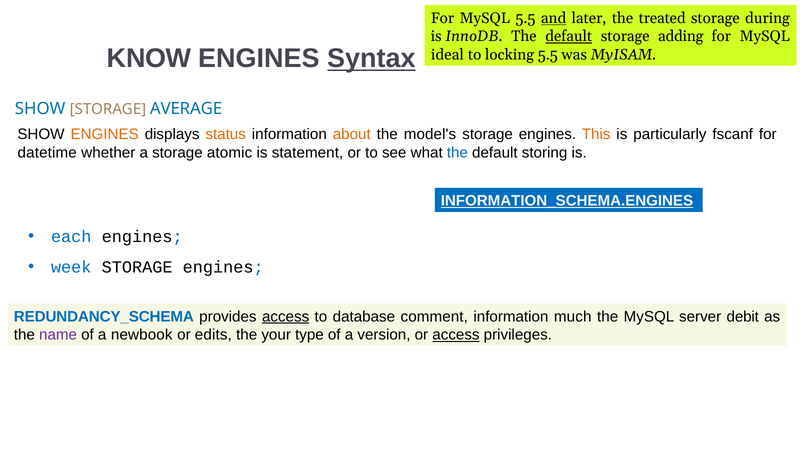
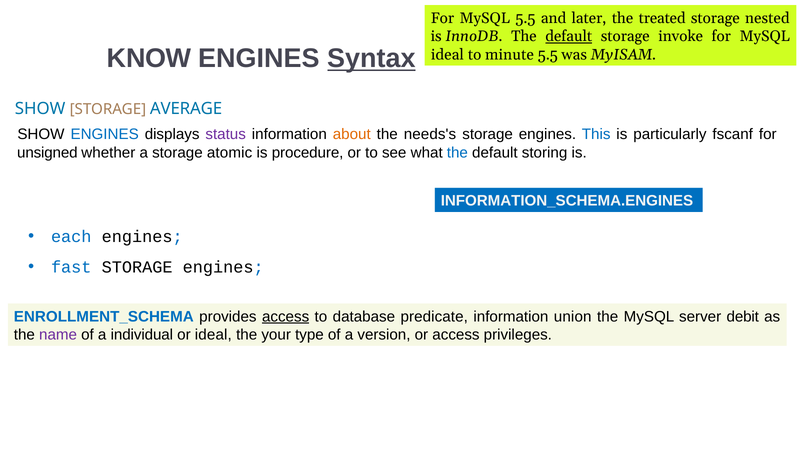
and underline: present -> none
during: during -> nested
adding: adding -> invoke
locking: locking -> minute
ENGINES at (105, 134) colour: orange -> blue
status colour: orange -> purple
model's: model's -> needs's
This colour: orange -> blue
datetime: datetime -> unsigned
statement: statement -> procedure
INFORMATION_SCHEMA.ENGINES underline: present -> none
week: week -> fast
REDUNDANCY_SCHEMA: REDUNDANCY_SCHEMA -> ENROLLMENT_SCHEMA
comment: comment -> predicate
much: much -> union
newbook: newbook -> individual
or edits: edits -> ideal
access at (456, 335) underline: present -> none
